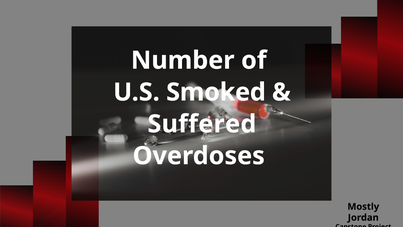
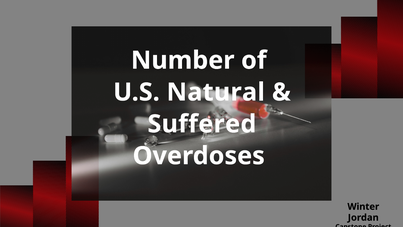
Smoked: Smoked -> Natural
Mostly: Mostly -> Winter
